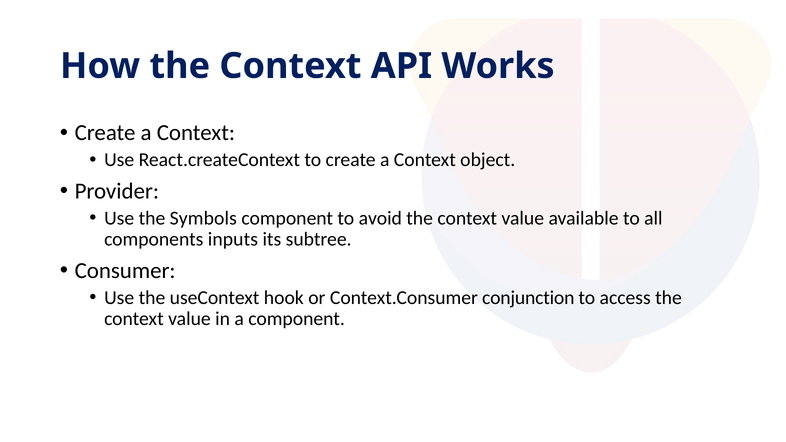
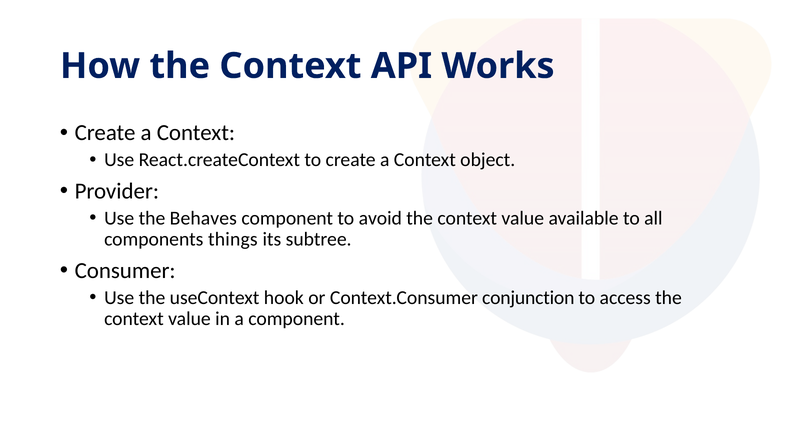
Symbols: Symbols -> Behaves
inputs: inputs -> things
